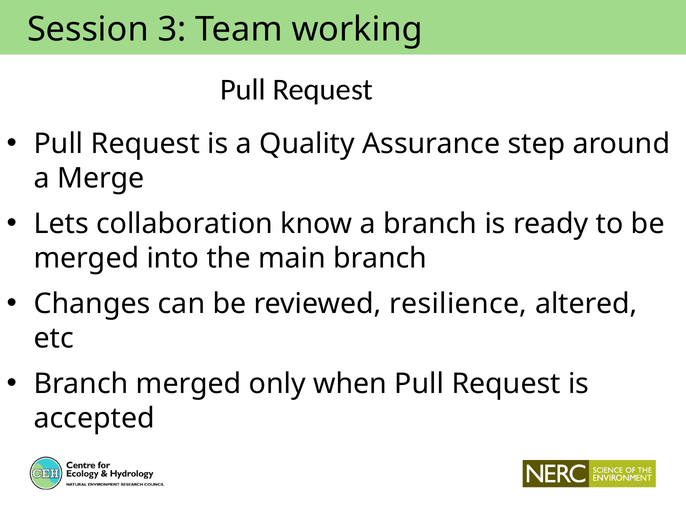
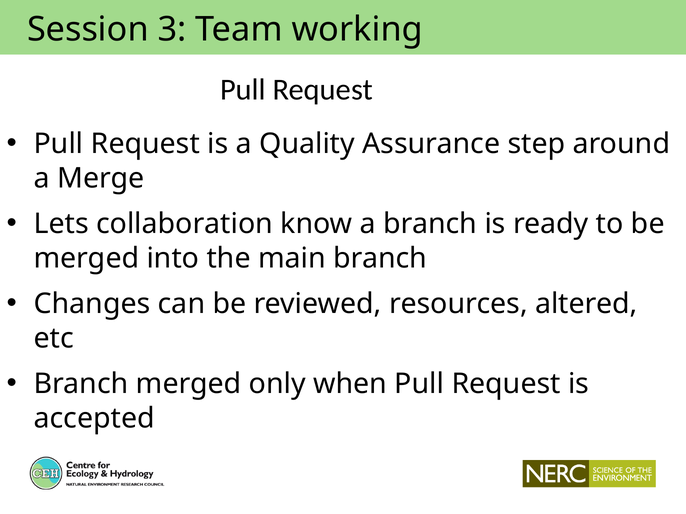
resilience: resilience -> resources
